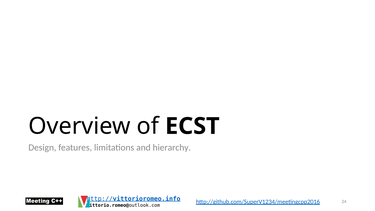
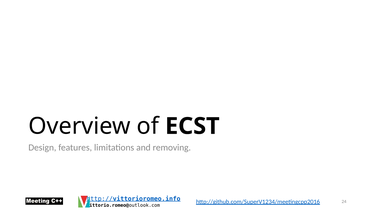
hierarchy: hierarchy -> removing
